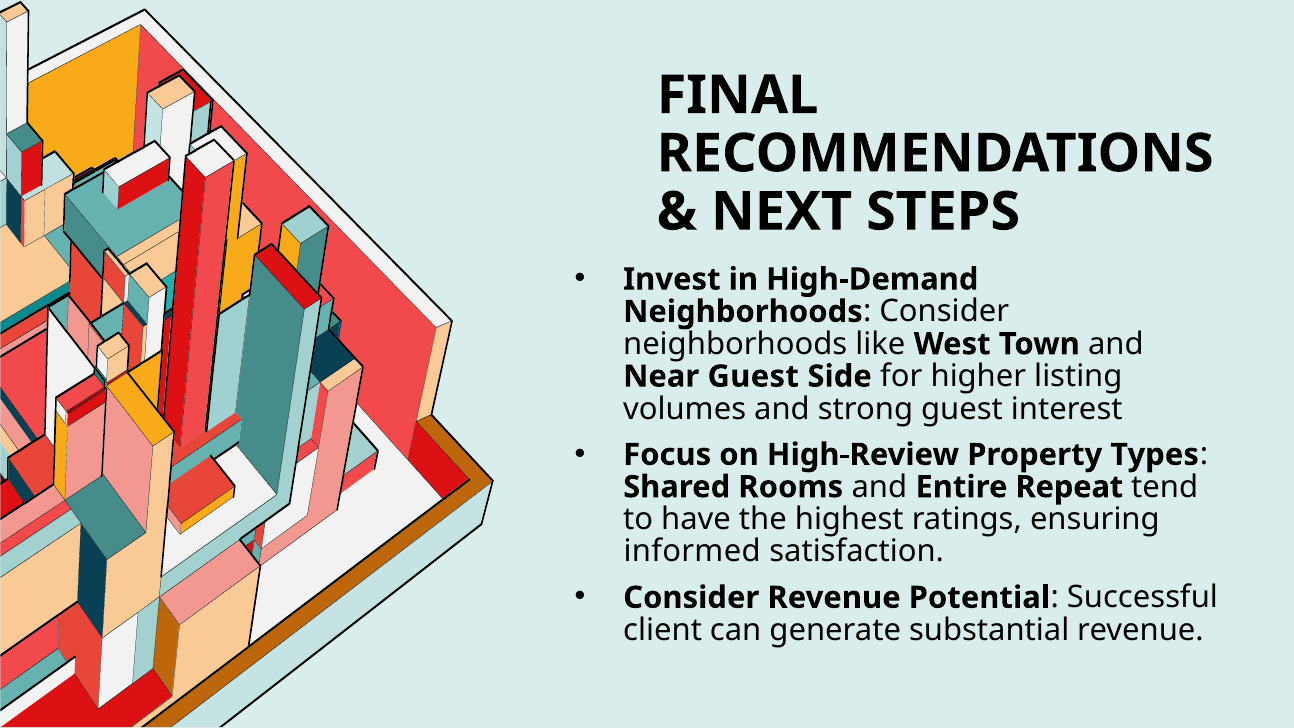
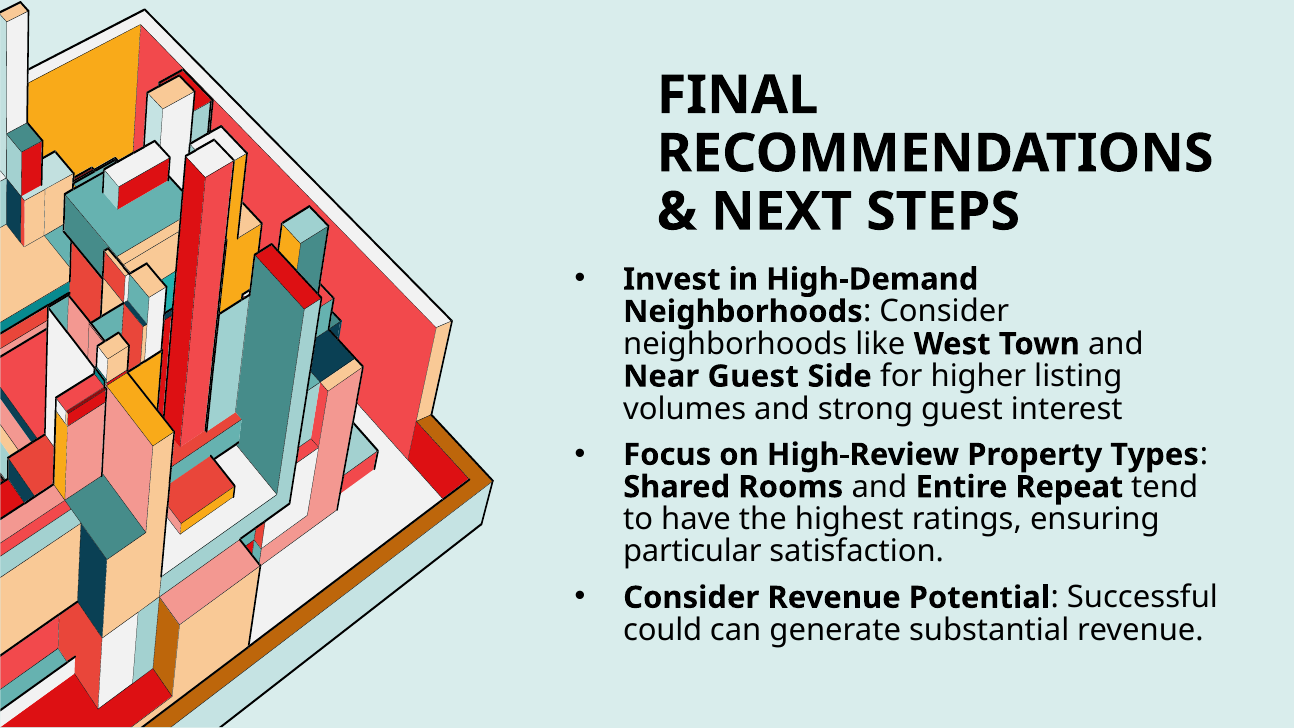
informed: informed -> particular
client: client -> could
